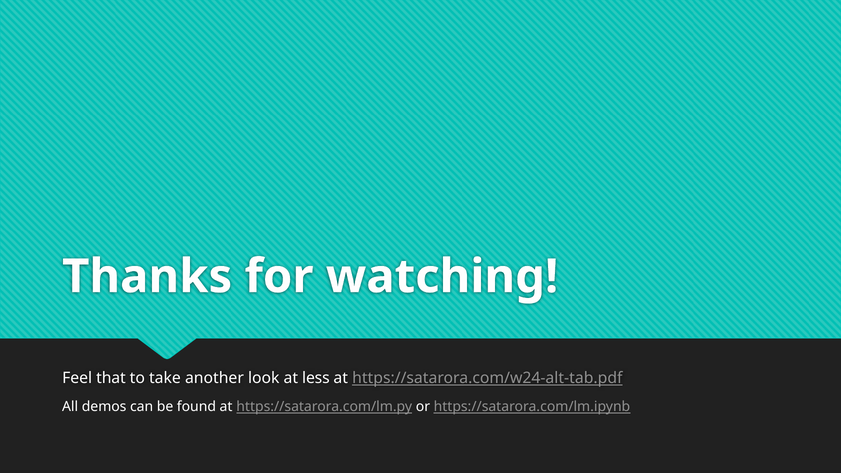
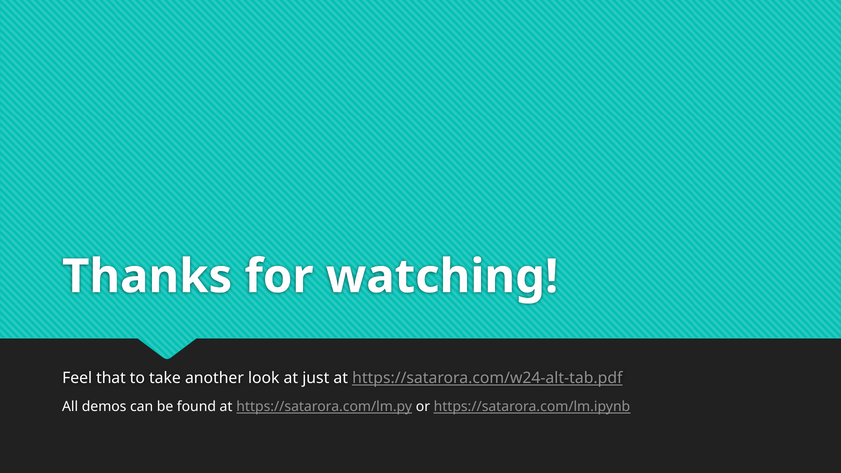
less: less -> just
